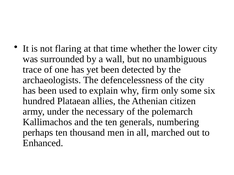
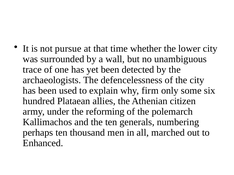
flaring: flaring -> pursue
necessary: necessary -> reforming
